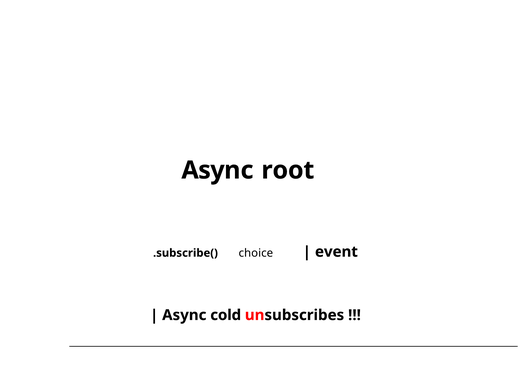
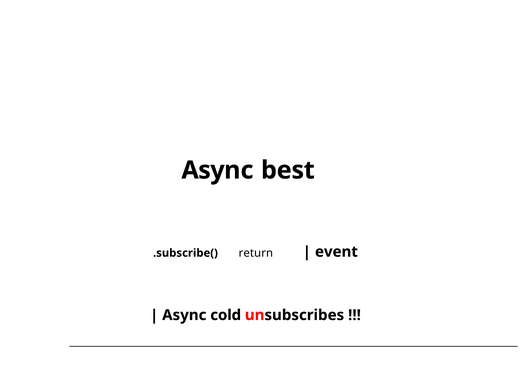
root: root -> best
choice: choice -> return
